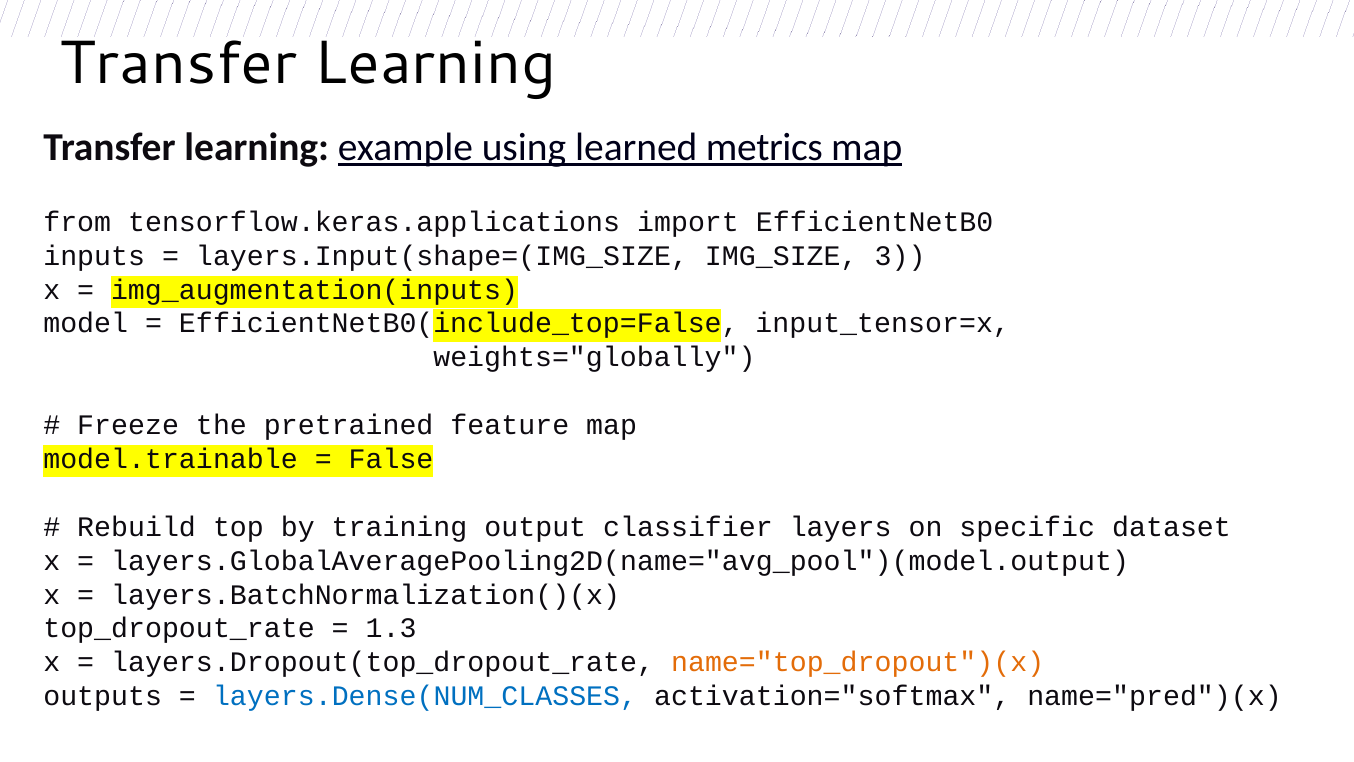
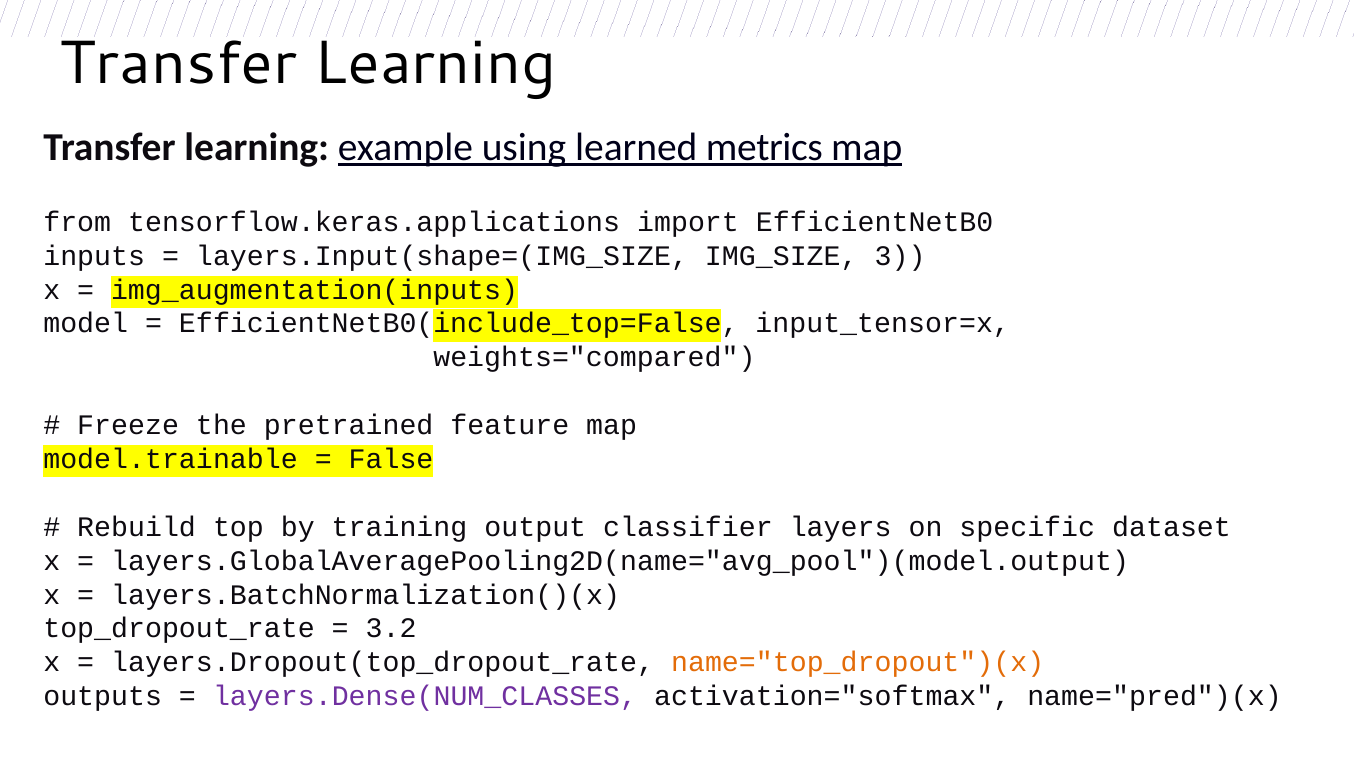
weights="globally: weights="globally -> weights="compared
1.3: 1.3 -> 3.2
layers.Dense(NUM_CLASSES colour: blue -> purple
